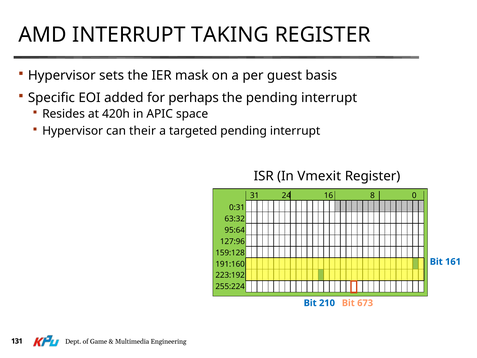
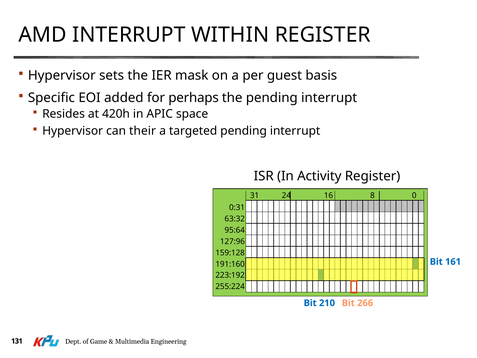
TAKING: TAKING -> WITHIN
Vmexit: Vmexit -> Activity
673: 673 -> 266
